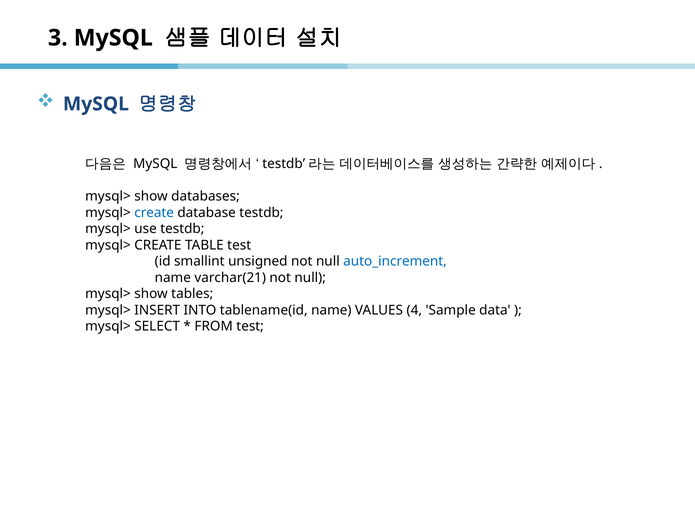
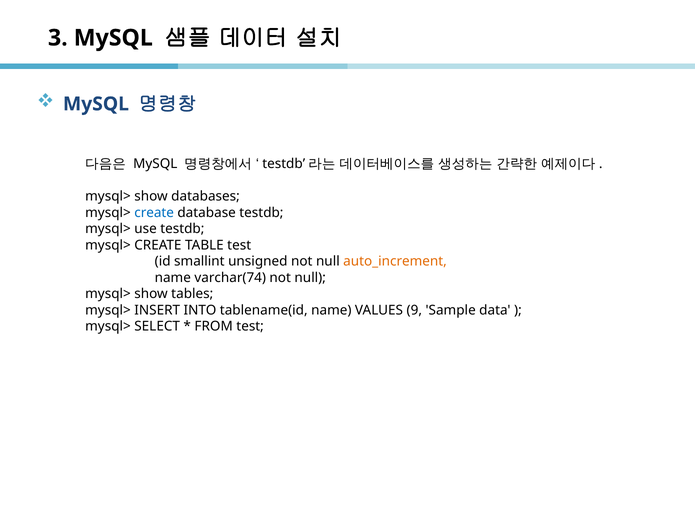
auto_increment colour: blue -> orange
varchar(21: varchar(21 -> varchar(74
4: 4 -> 9
